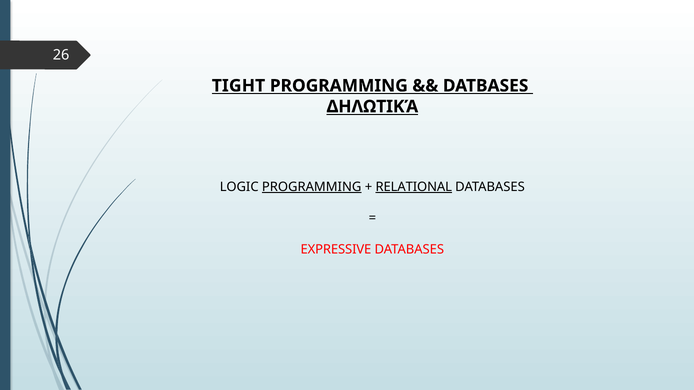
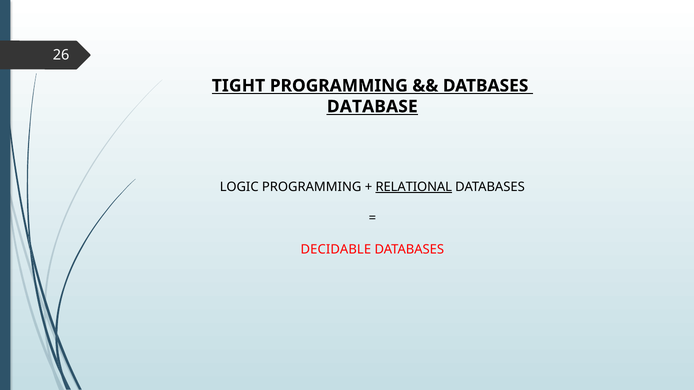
ΔΗΛΩΤΙΚΆ: ΔΗΛΩΤΙΚΆ -> DATABASE
PROGRAMMING at (312, 187) underline: present -> none
EXPRESSIVE: EXPRESSIVE -> DECIDABLE
